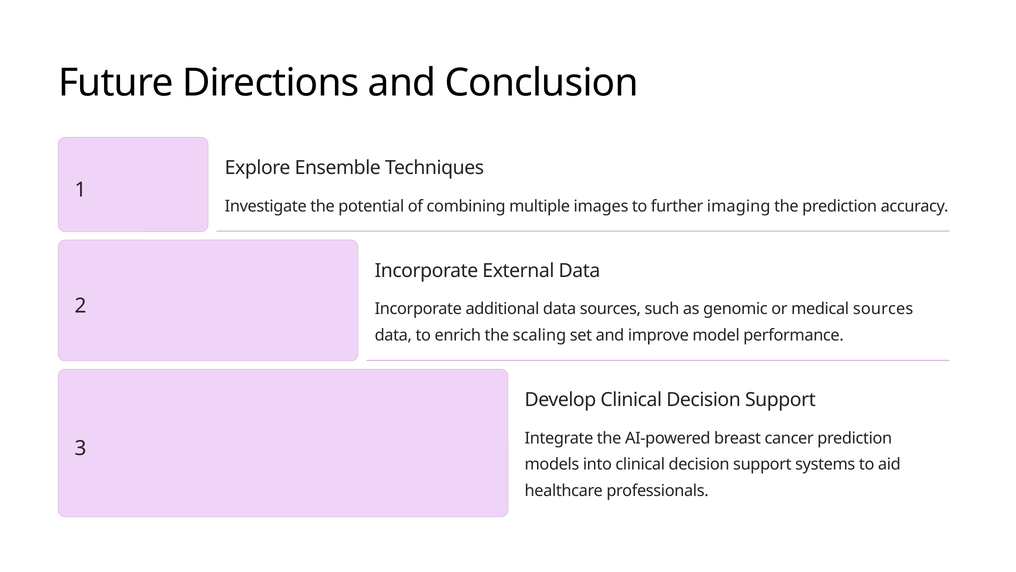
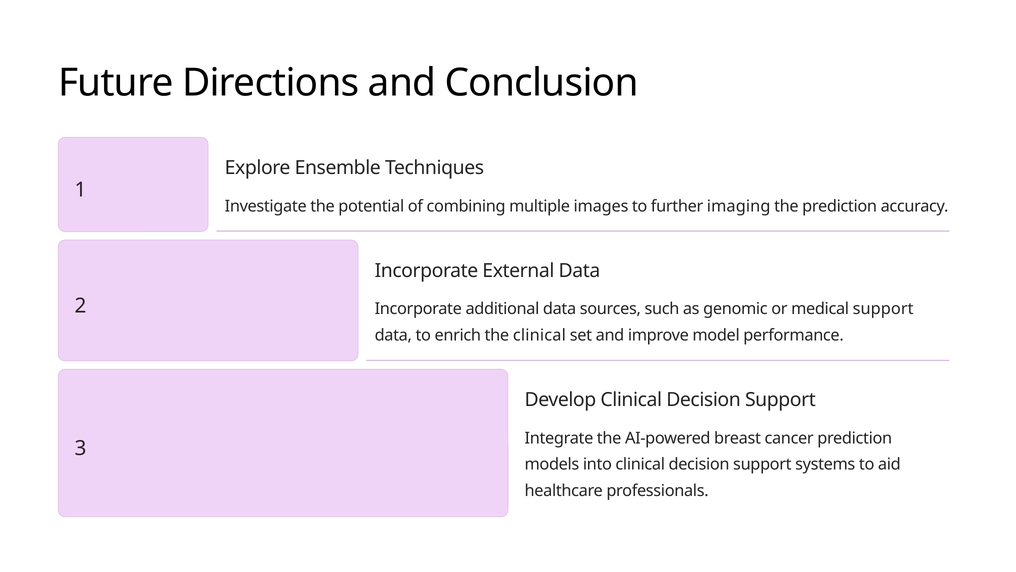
medical sources: sources -> support
the scaling: scaling -> clinical
